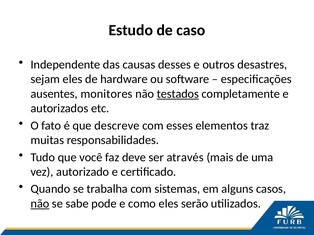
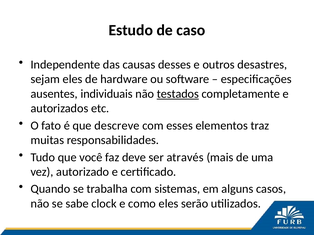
monitores: monitores -> individuais
não at (40, 204) underline: present -> none
pode: pode -> clock
